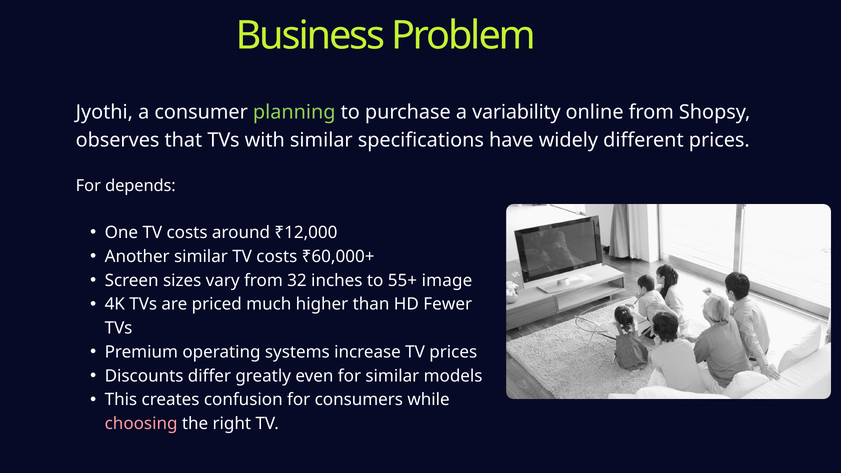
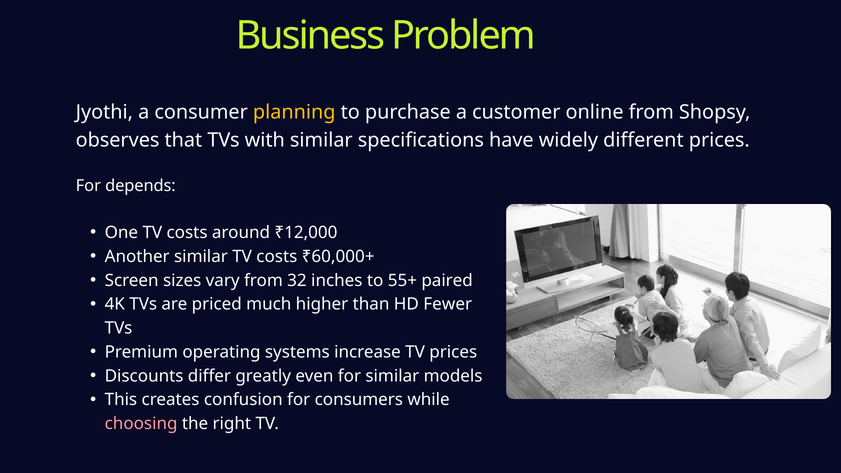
planning colour: light green -> yellow
variability: variability -> customer
image: image -> paired
